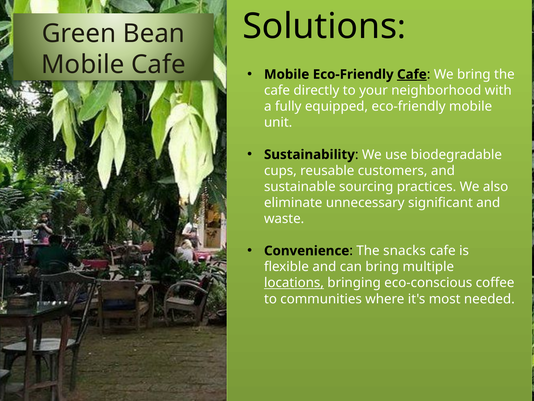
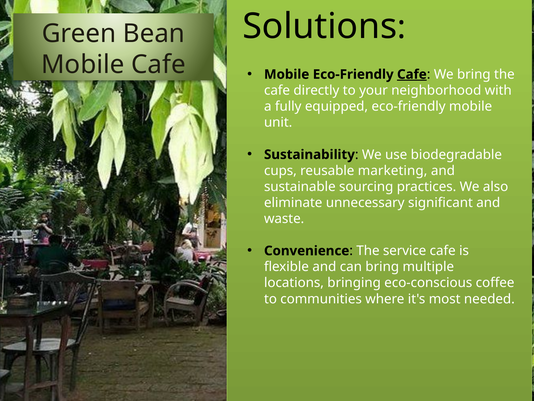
customers: customers -> marketing
snacks: snacks -> service
locations underline: present -> none
